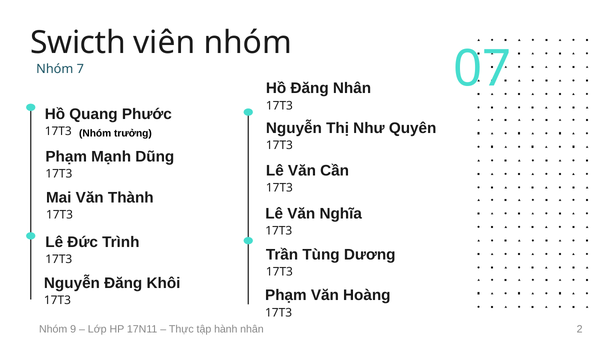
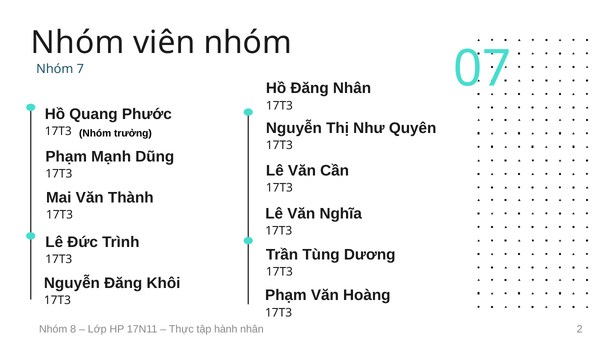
Swicth at (78, 43): Swicth -> Nhóm
9: 9 -> 8
